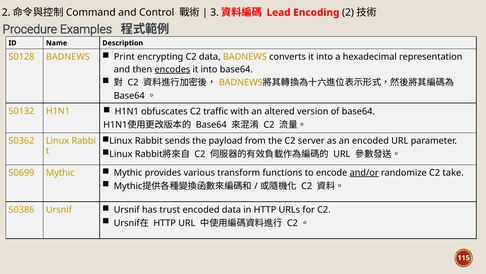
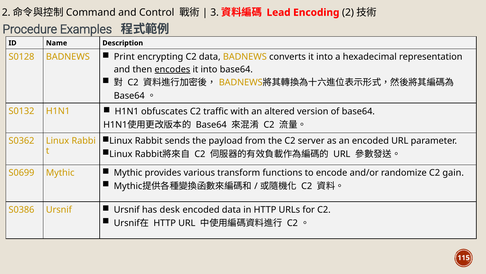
and/or underline: present -> none
take: take -> gain
trust: trust -> desk
